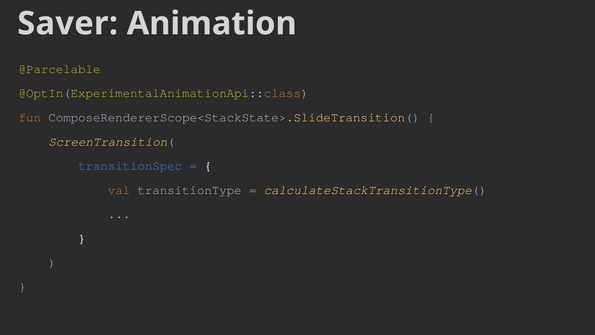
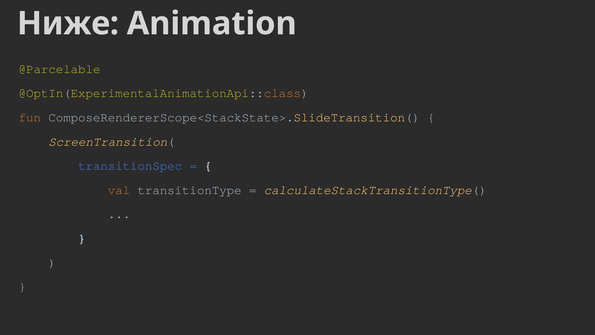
Saver: Saver -> Ниже
